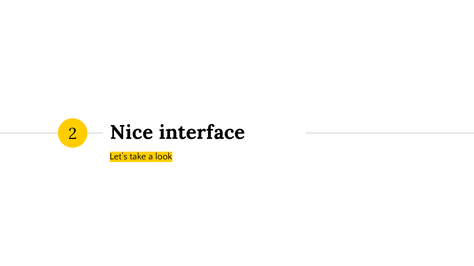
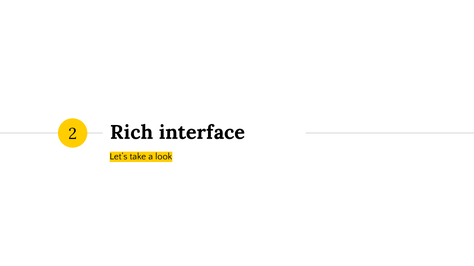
Nice: Nice -> Rich
